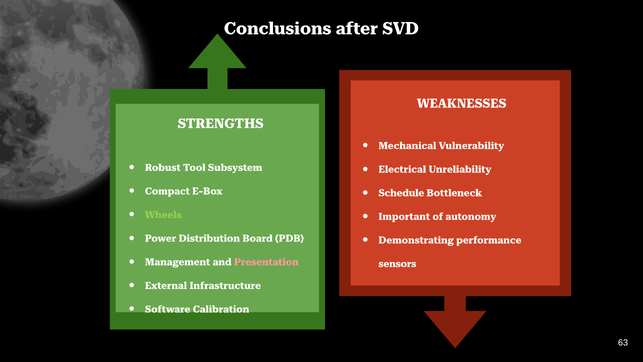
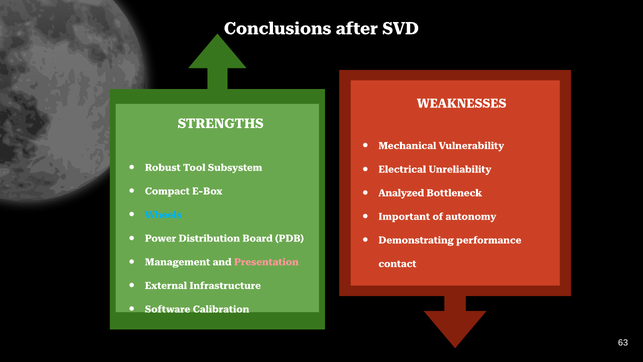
Schedule: Schedule -> Analyzed
Wheels colour: light green -> light blue
sensors: sensors -> contact
